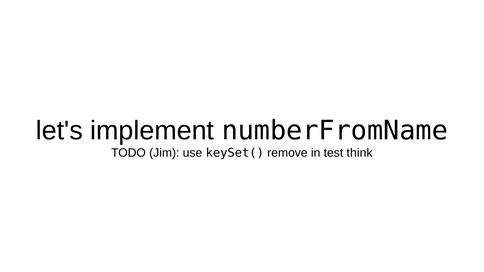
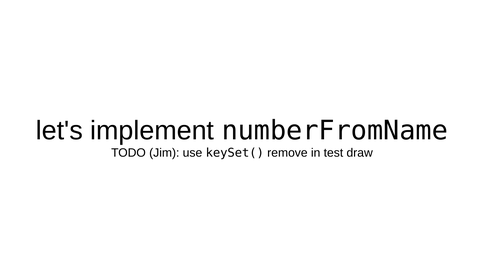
think: think -> draw
